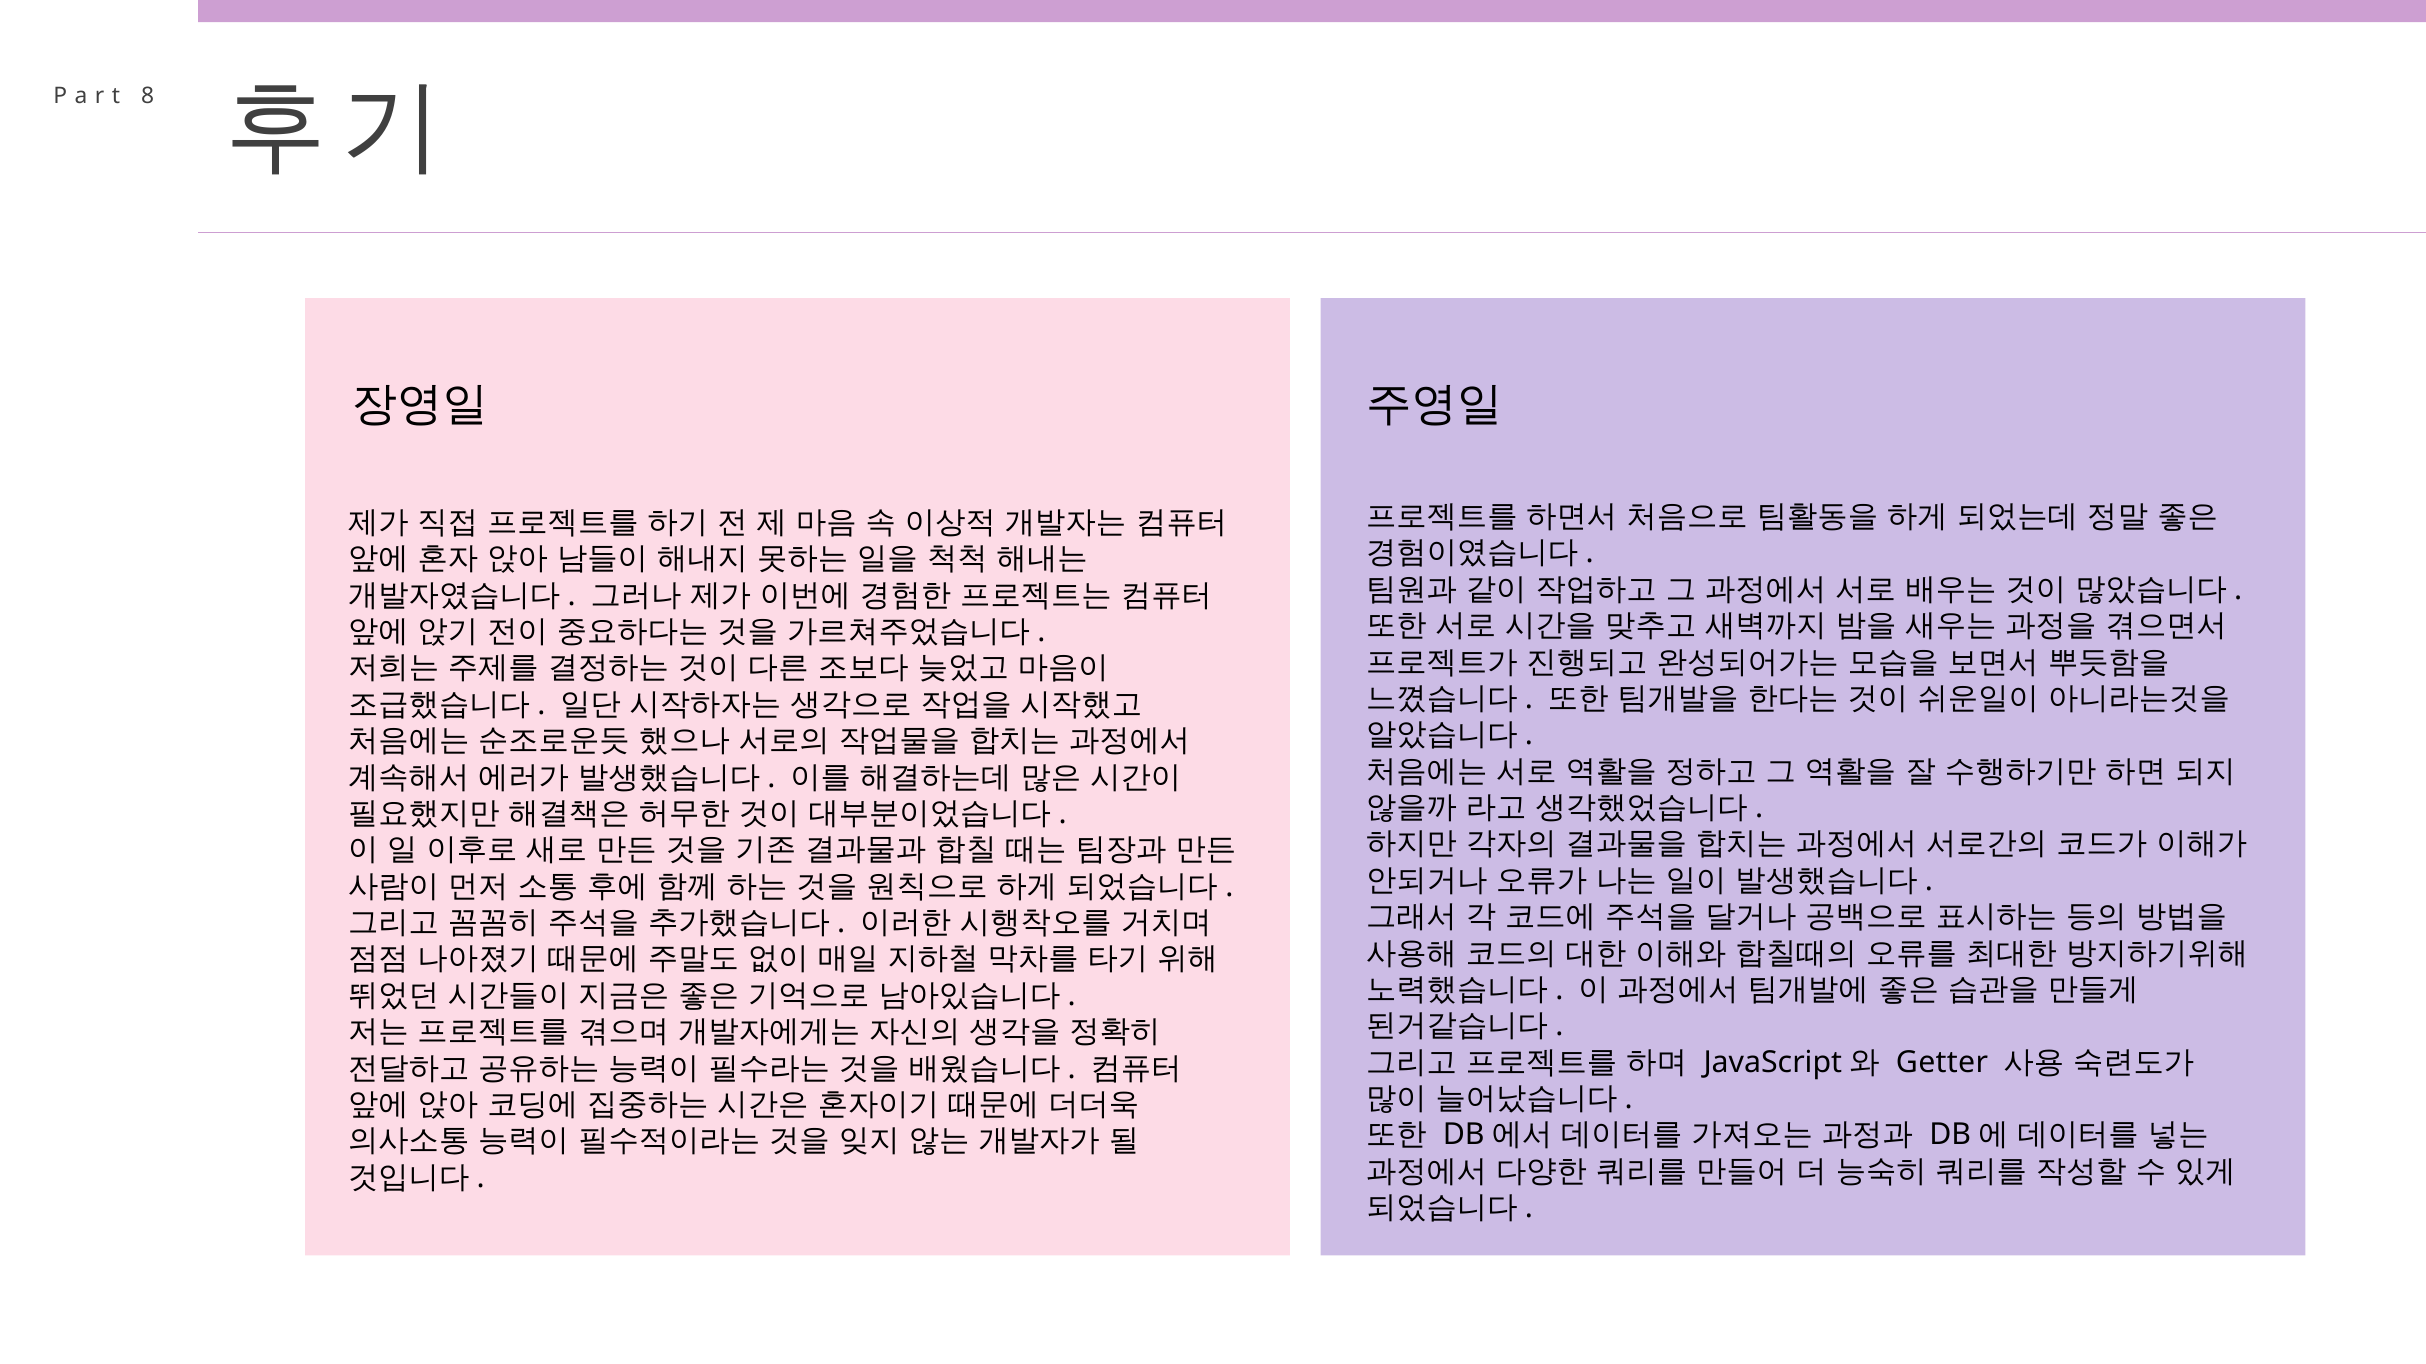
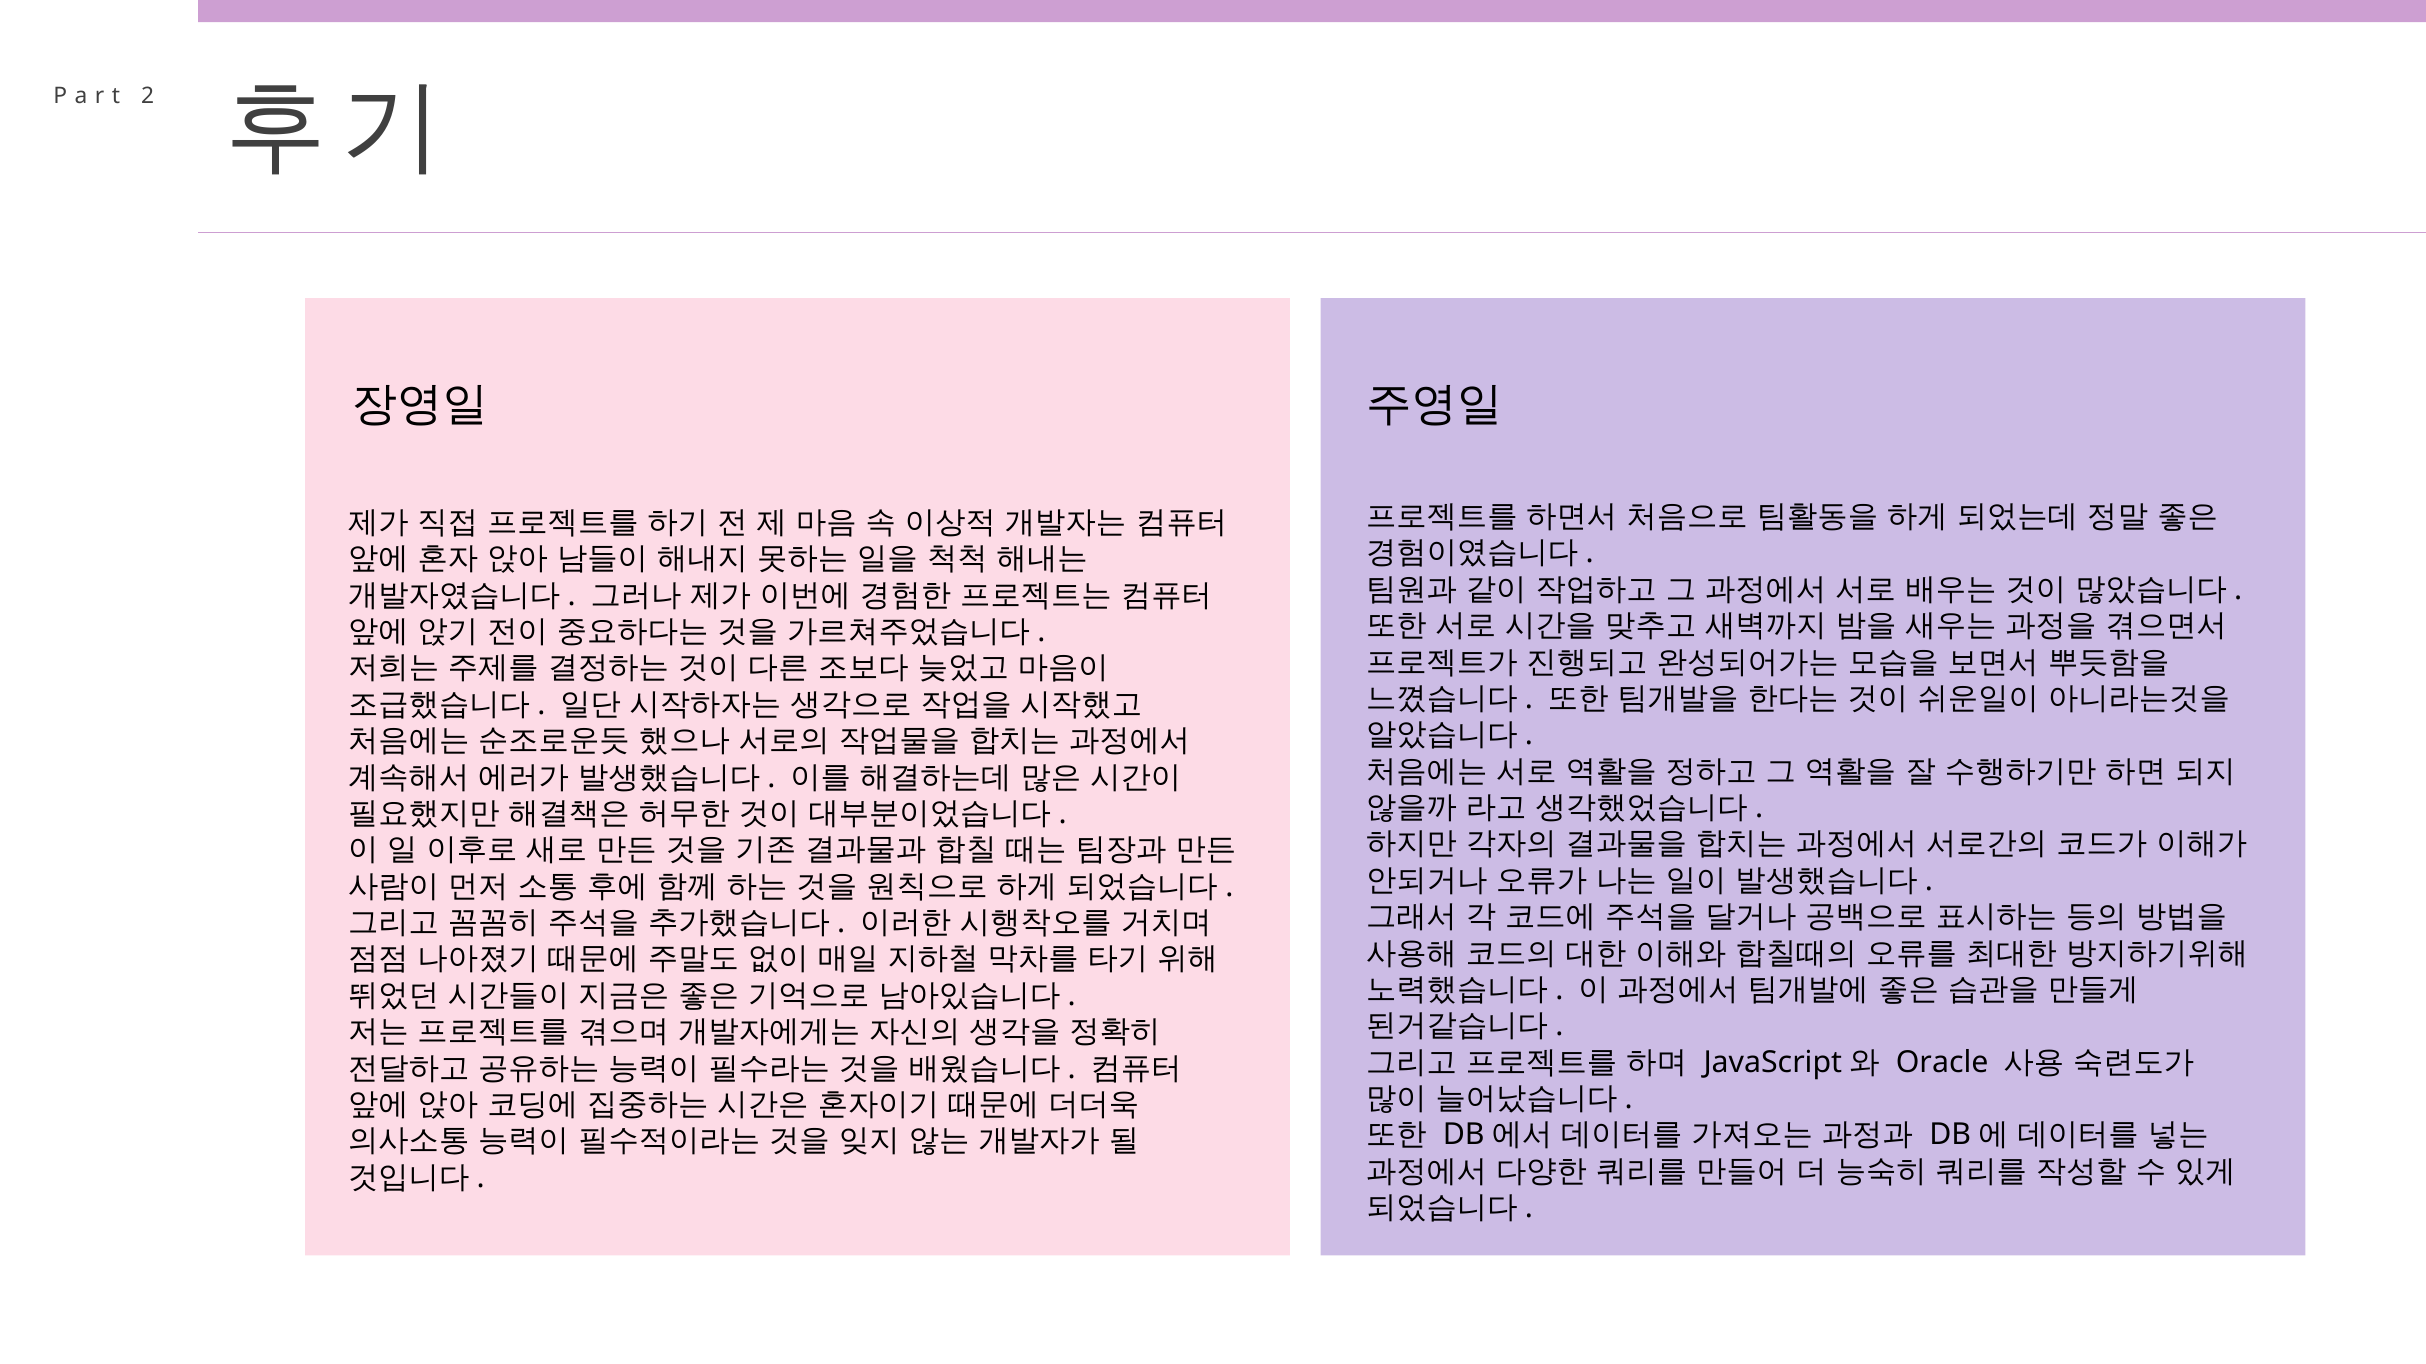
8: 8 -> 2
Getter: Getter -> Oracle
